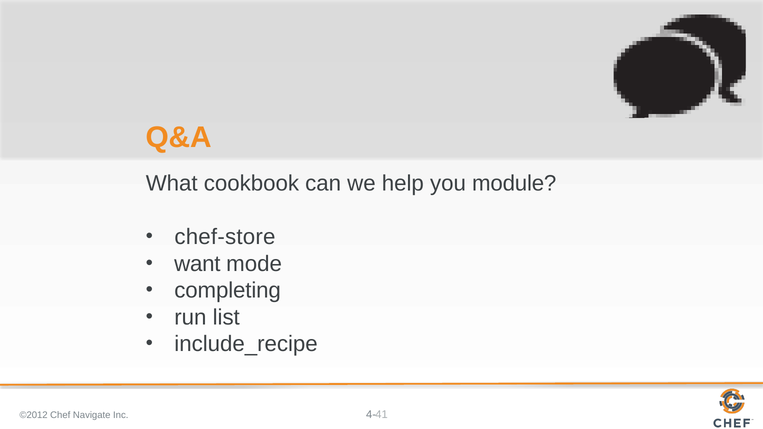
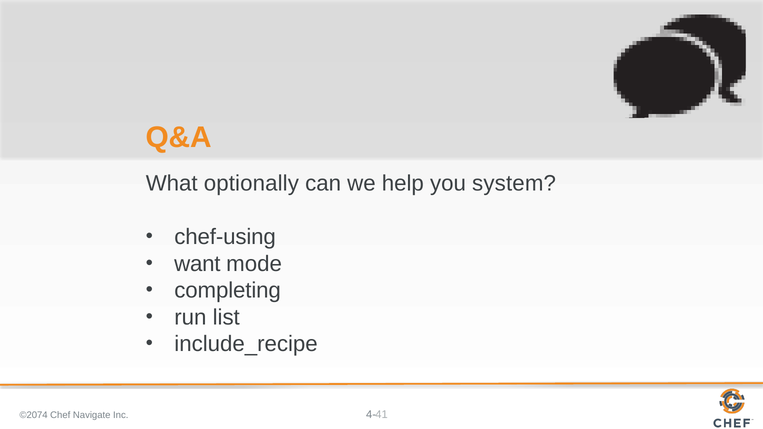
cookbook: cookbook -> optionally
module: module -> system
chef-store: chef-store -> chef-using
©2012: ©2012 -> ©2074
